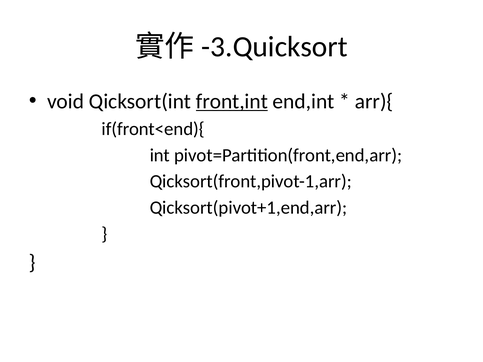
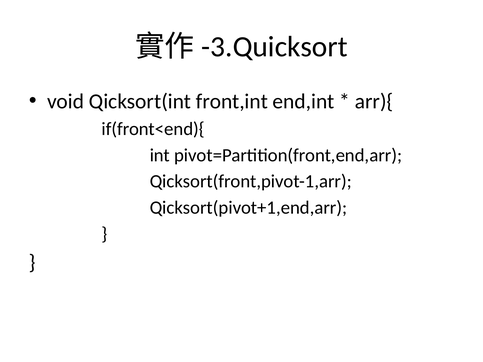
front,int underline: present -> none
